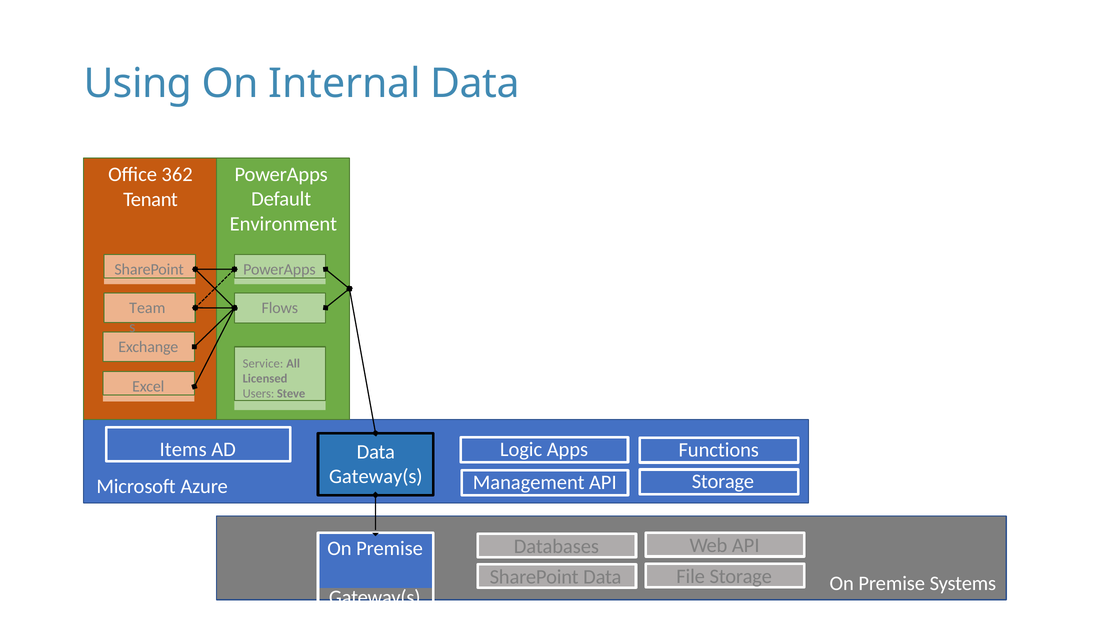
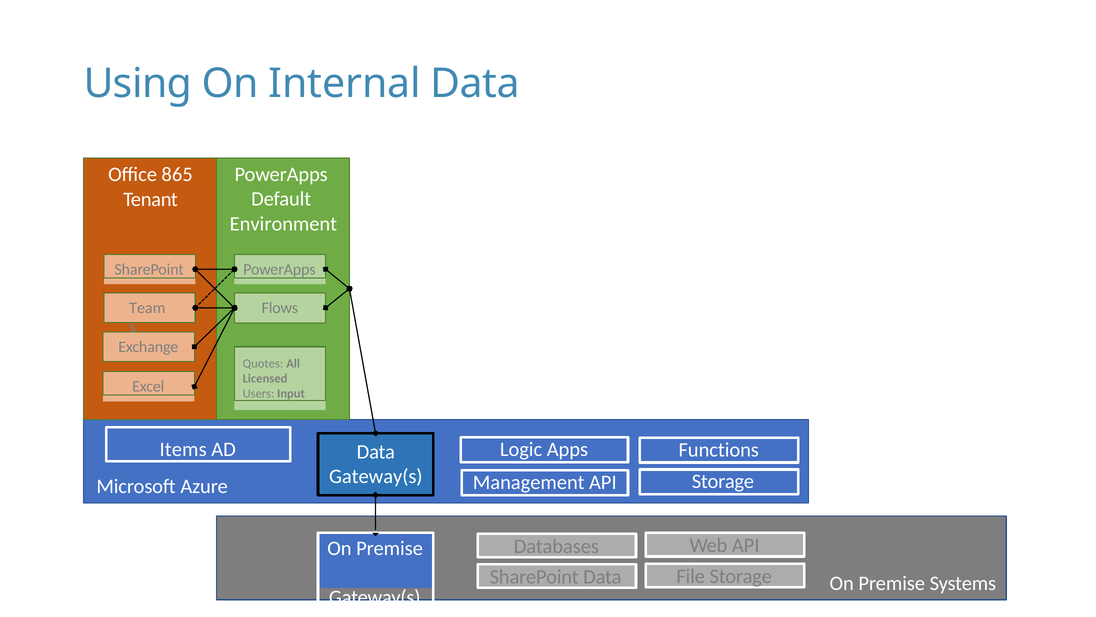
362: 362 -> 865
Service: Service -> Quotes
Steve: Steve -> Input
